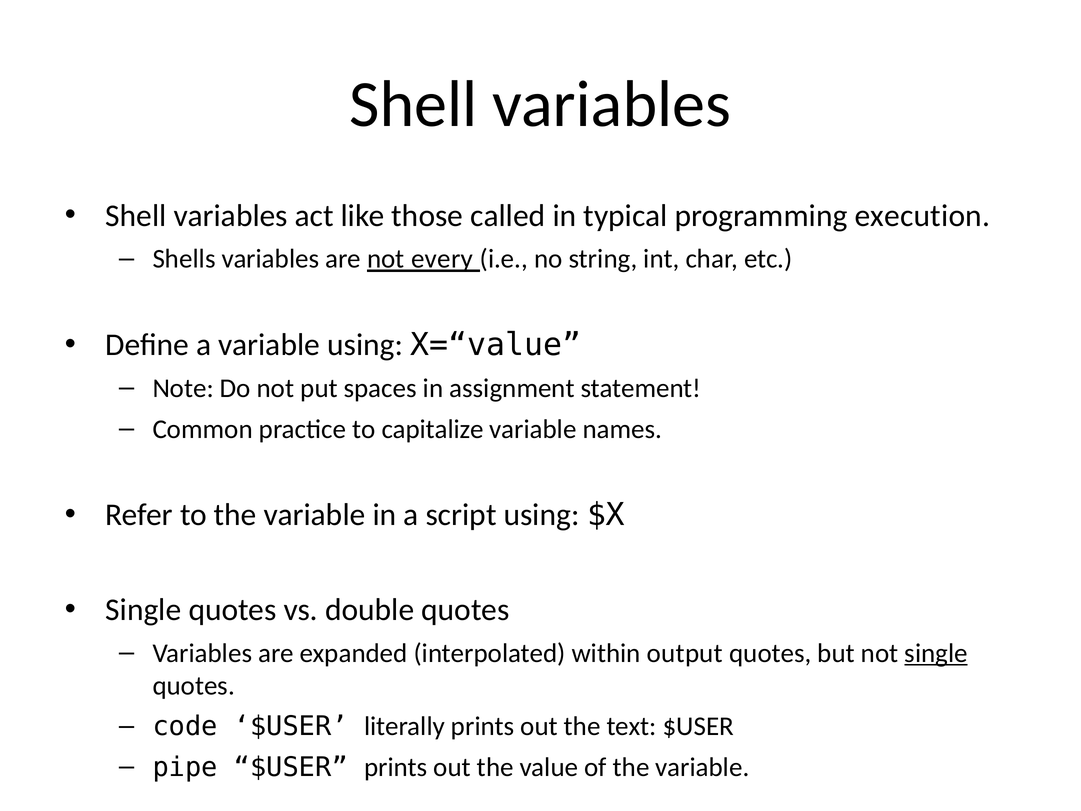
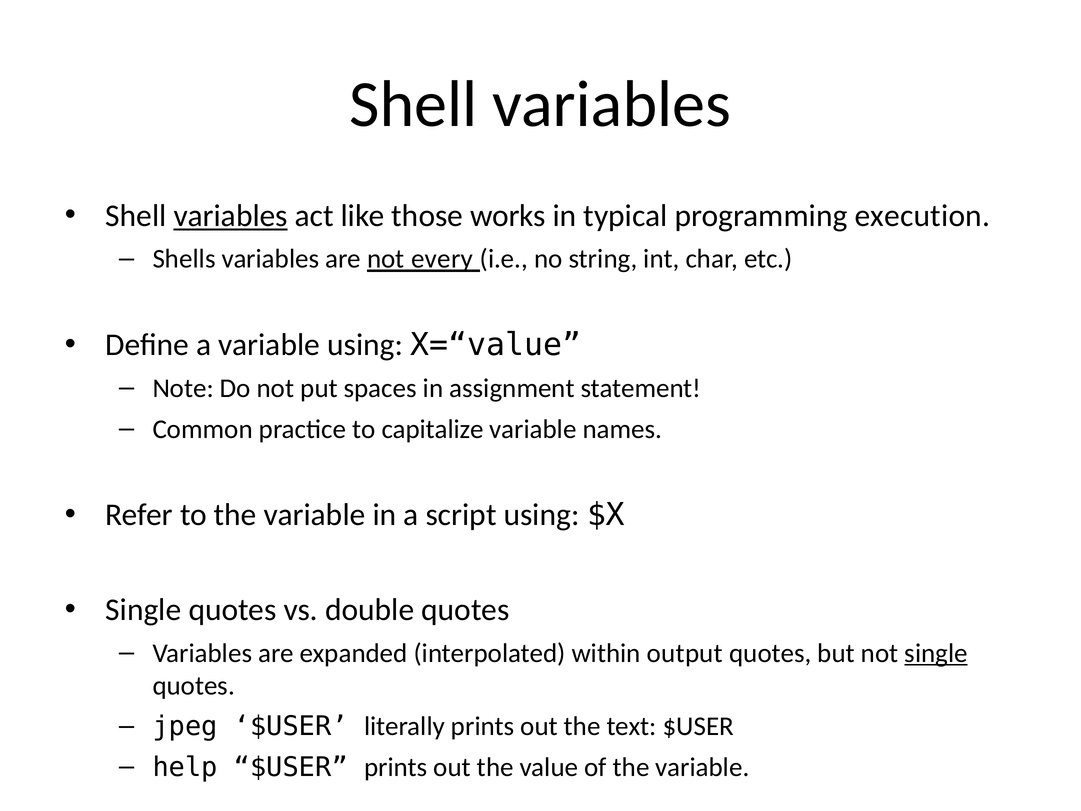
variables at (231, 216) underline: none -> present
called: called -> works
code: code -> jpeg
pipe: pipe -> help
